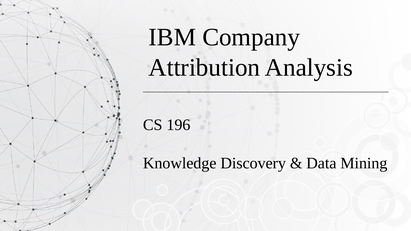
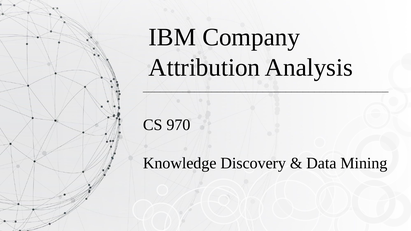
196: 196 -> 970
